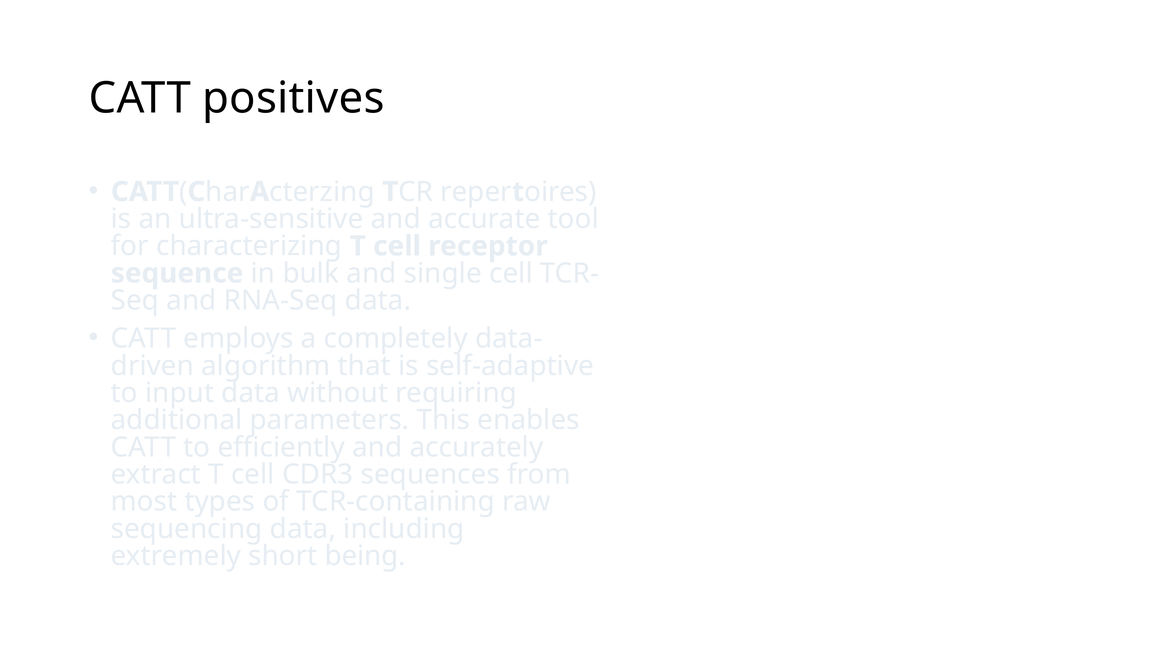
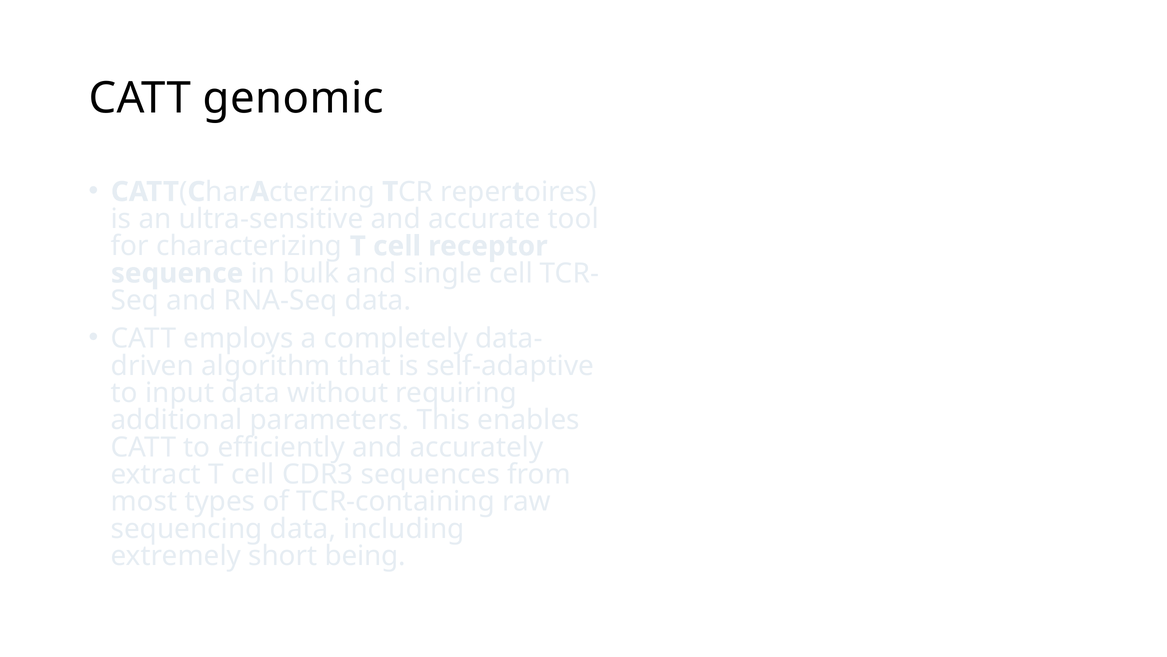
positives: positives -> genomic
